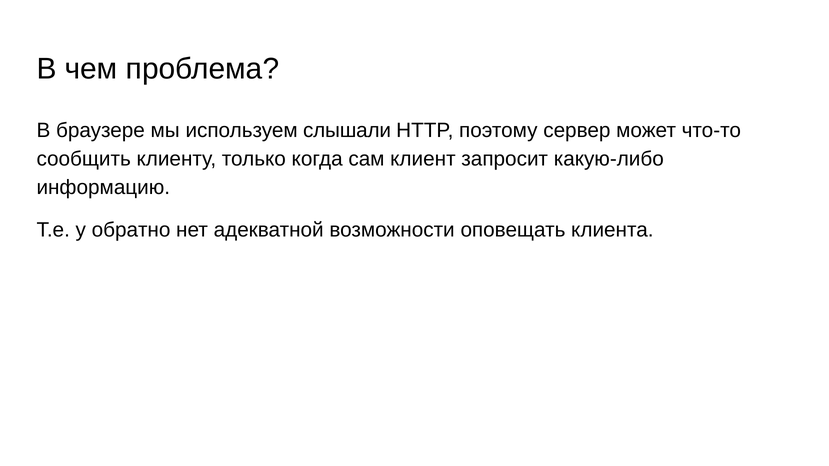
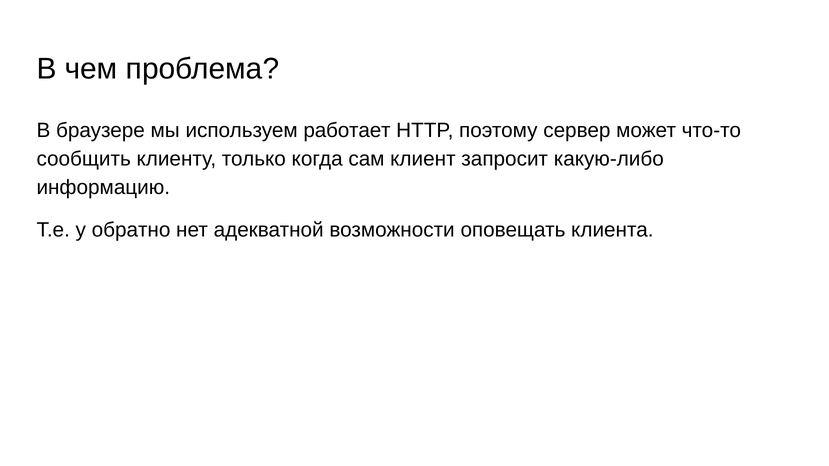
слышали: слышали -> работает
